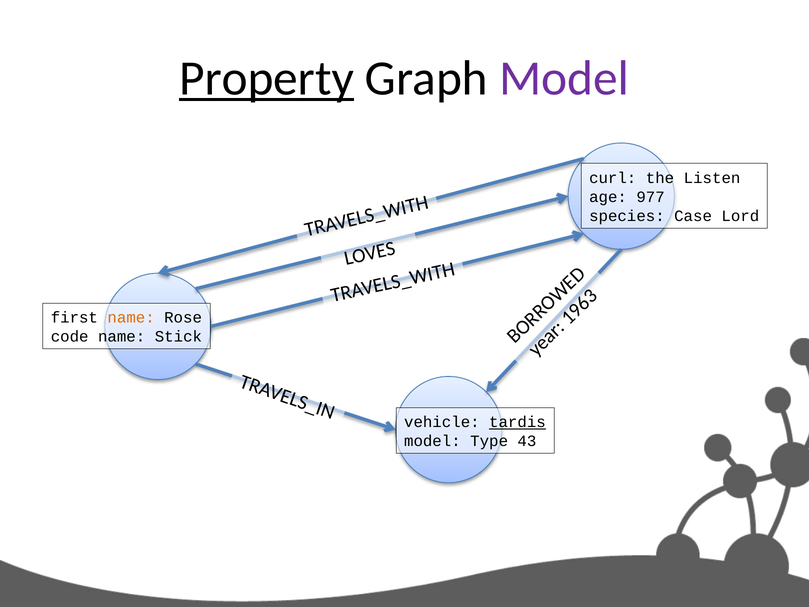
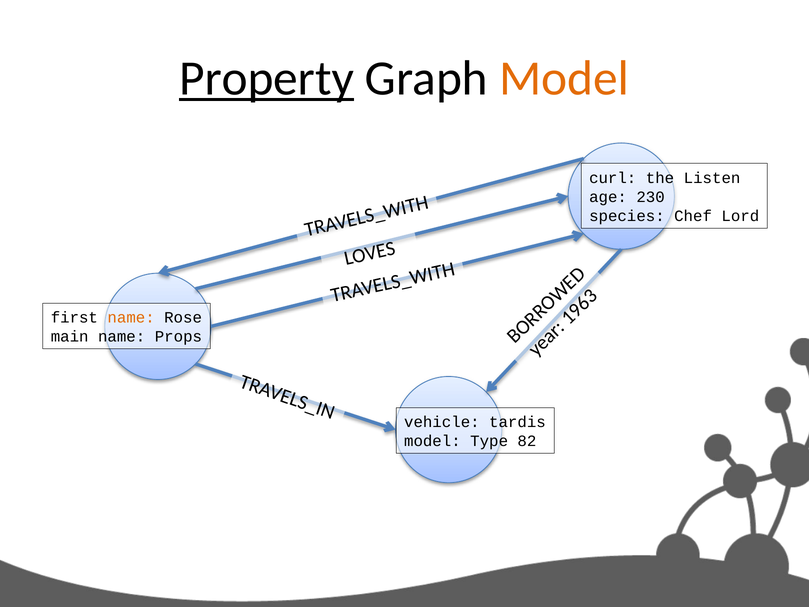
Model at (564, 78) colour: purple -> orange
977: 977 -> 230
Case: Case -> Chef
code: code -> main
Stick: Stick -> Props
tardis underline: present -> none
43: 43 -> 82
